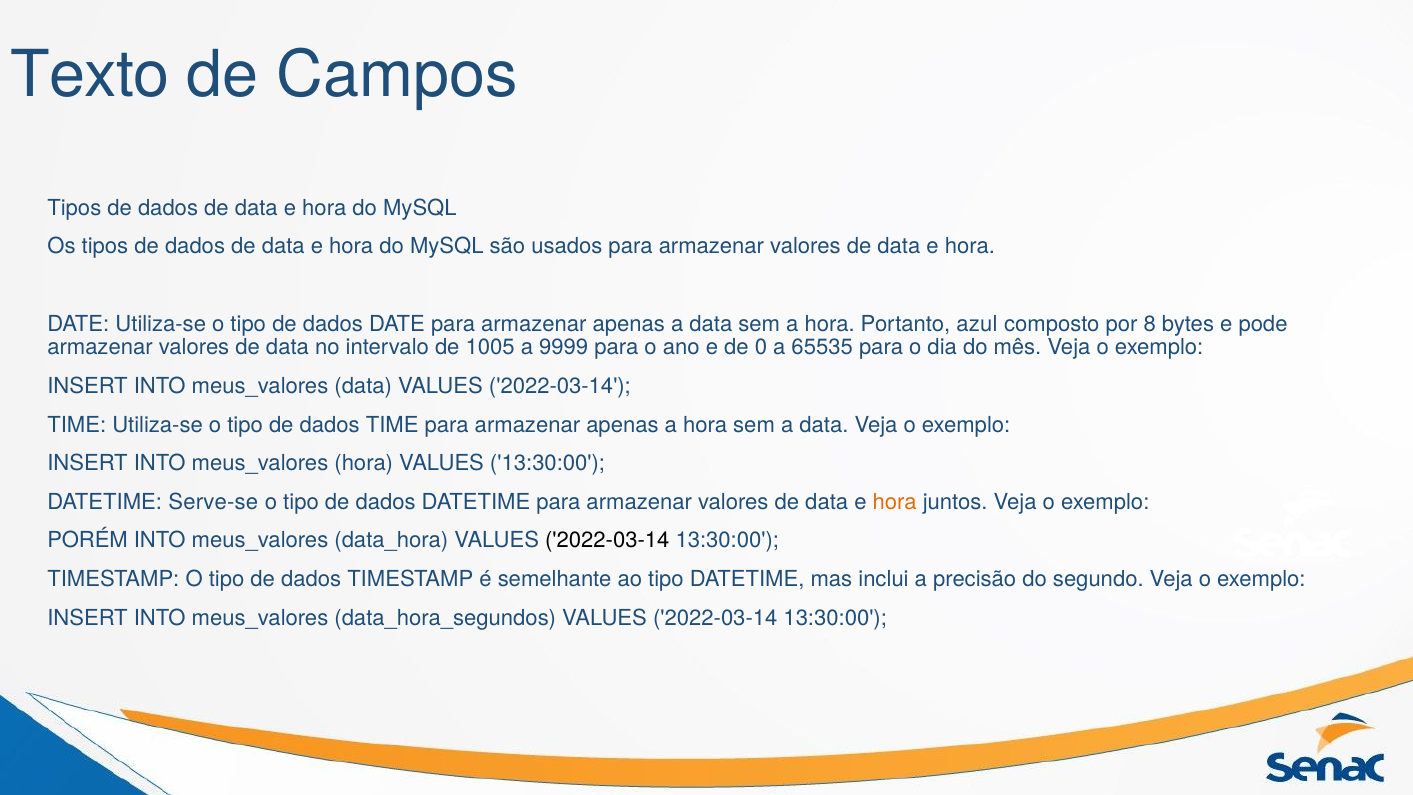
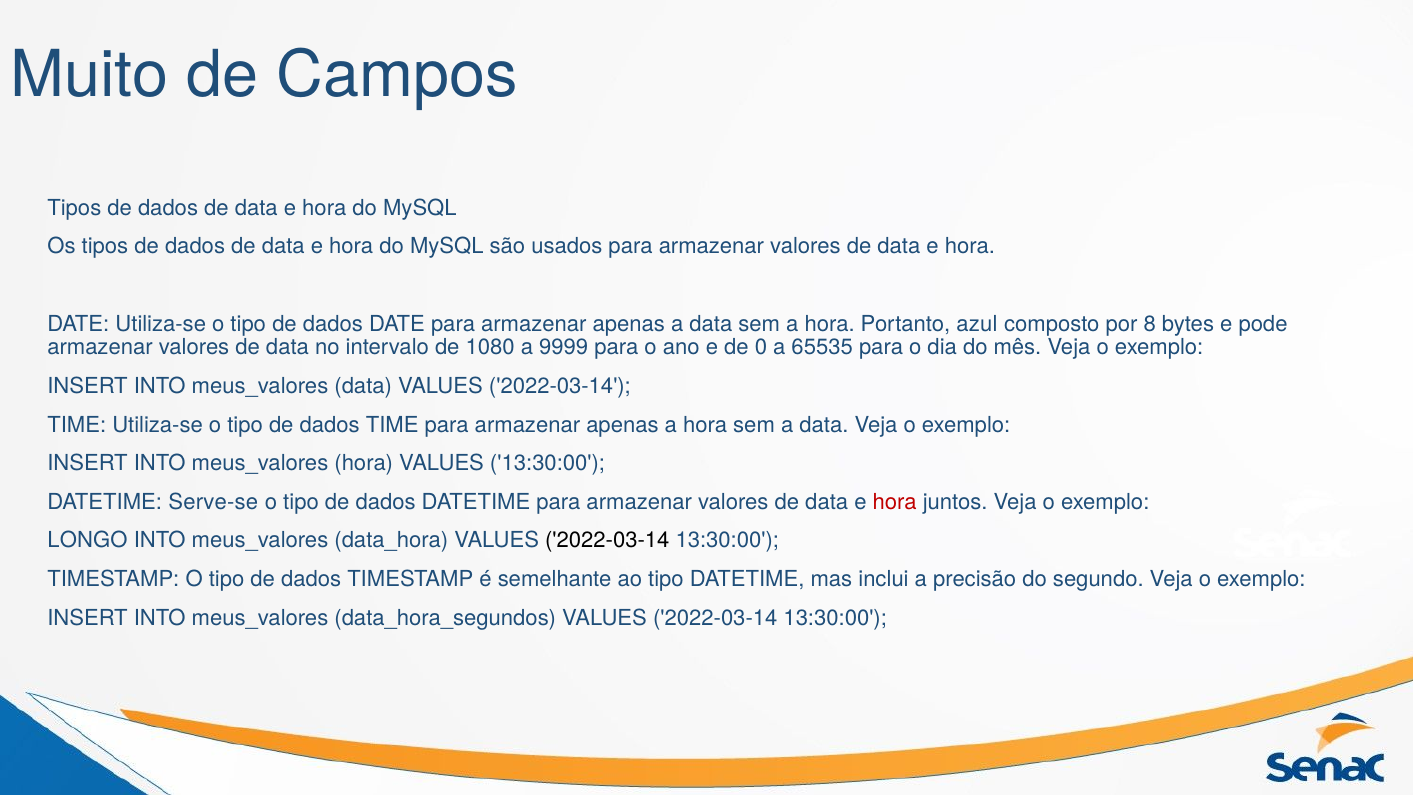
Texto: Texto -> Muito
1005: 1005 -> 1080
hora at (895, 502) colour: orange -> red
PORÉM: PORÉM -> LONGO
